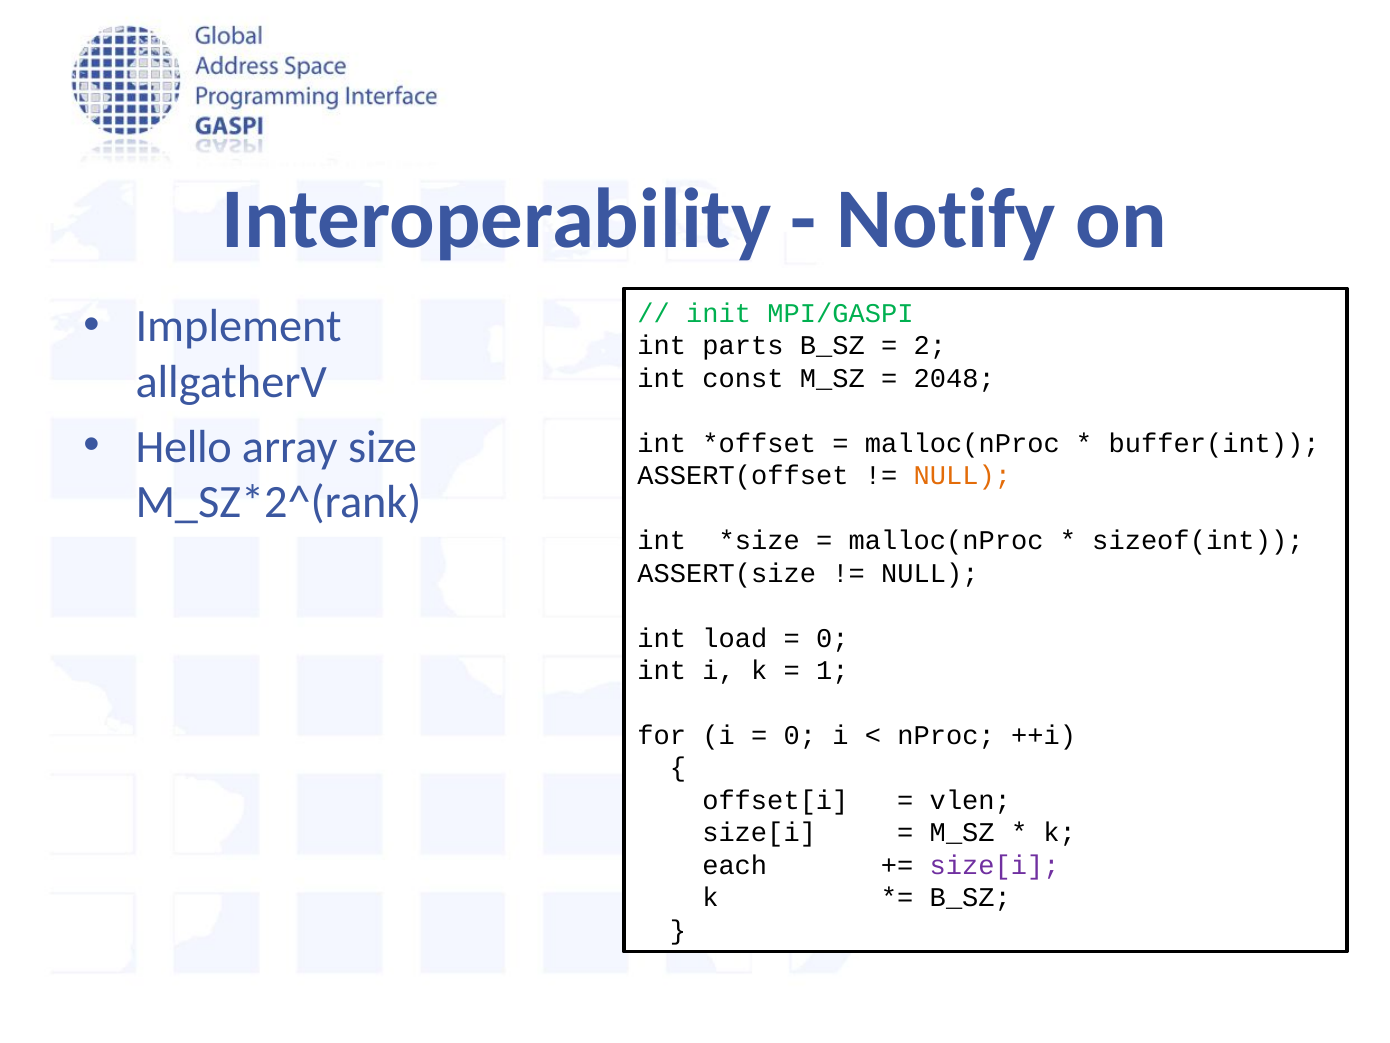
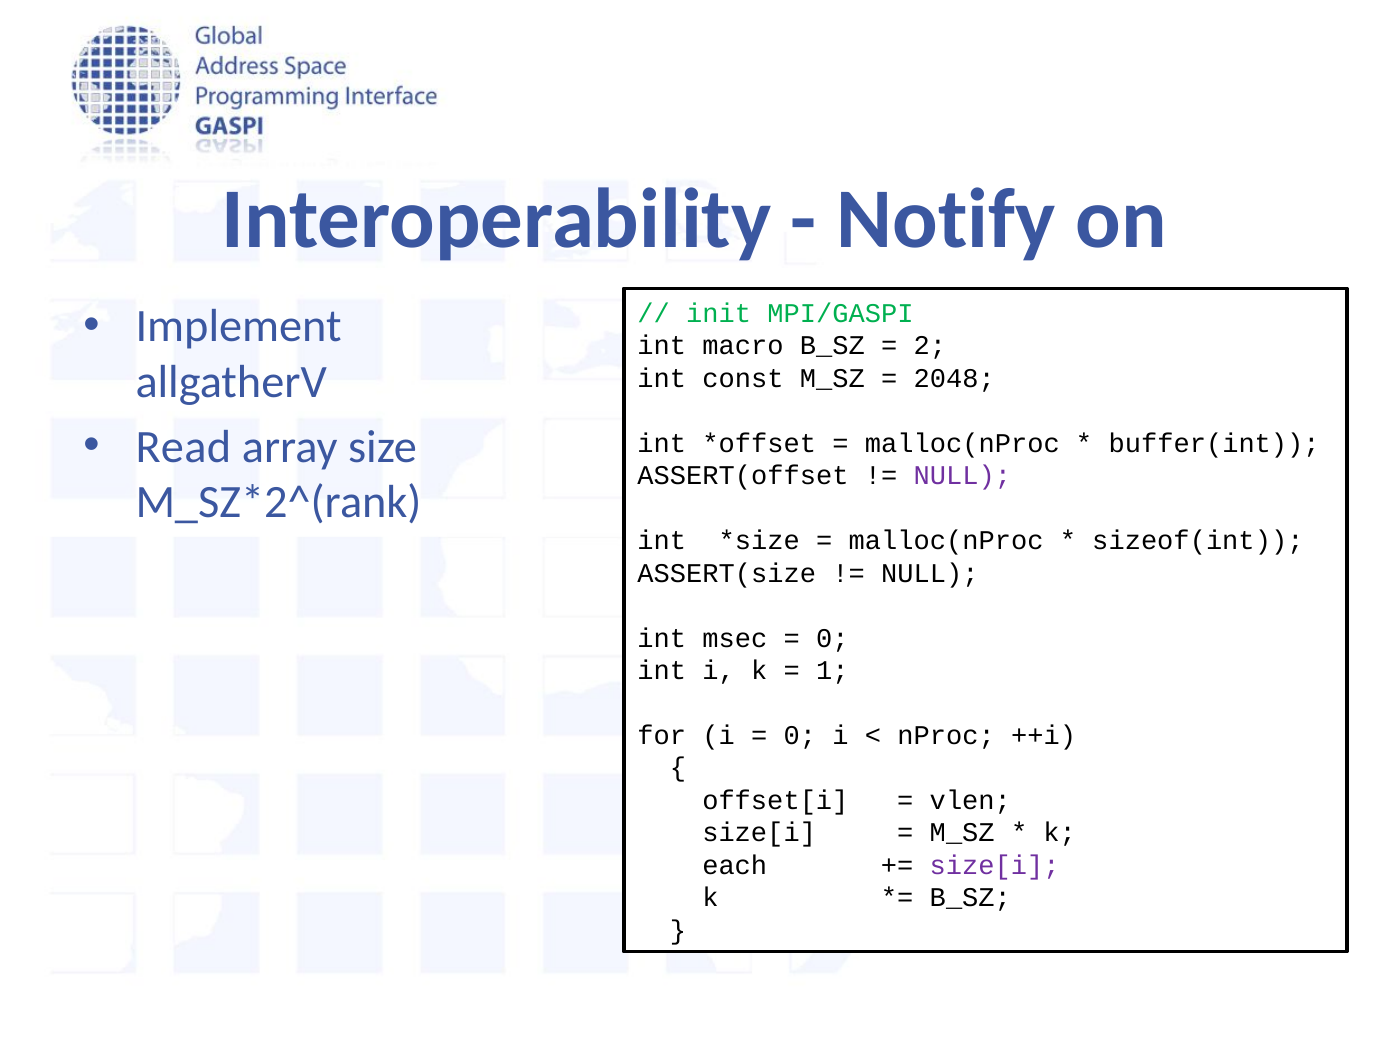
parts: parts -> macro
Hello: Hello -> Read
NULL at (962, 476) colour: orange -> purple
load: load -> msec
